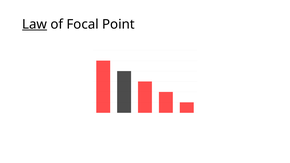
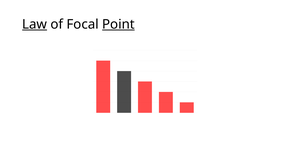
Point underline: none -> present
